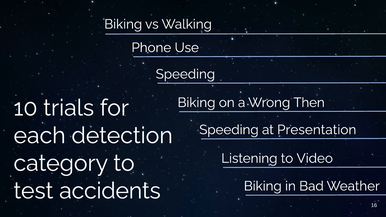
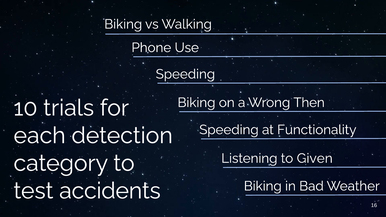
Presentation: Presentation -> Functionality
Video: Video -> Given
